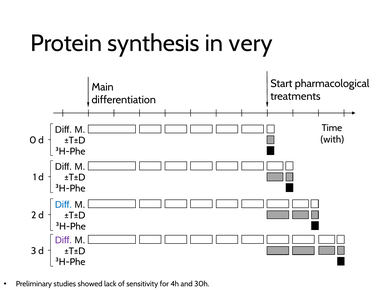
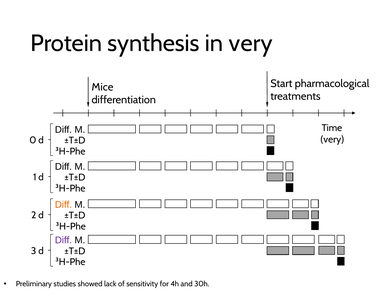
Main: Main -> Mice
with at (332, 140): with -> very
Diff at (63, 205) colour: blue -> orange
